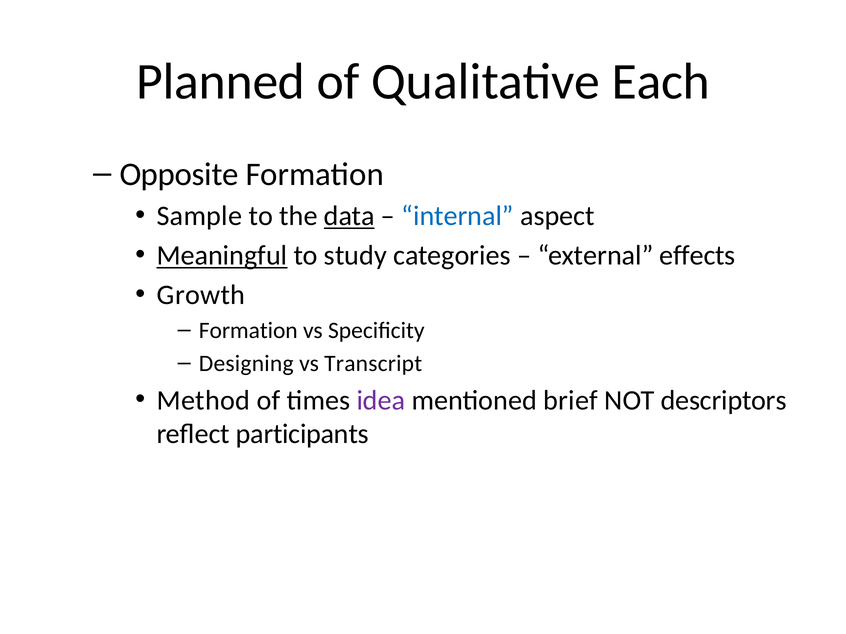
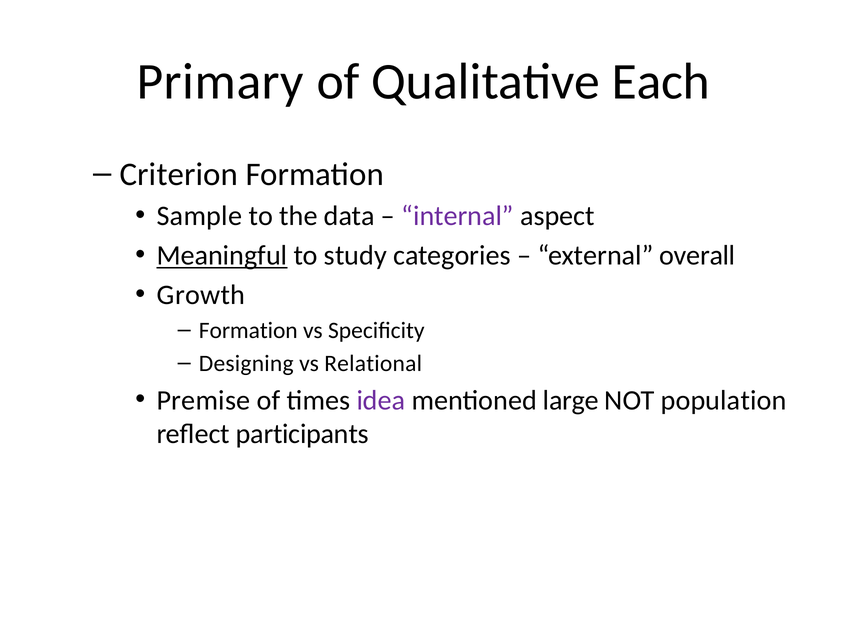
Planned: Planned -> Primary
Opposite: Opposite -> Criterion
data underline: present -> none
internal colour: blue -> purple
effects: effects -> overall
Transcript: Transcript -> Relational
Method: Method -> Premise
brief: brief -> large
descriptors: descriptors -> population
